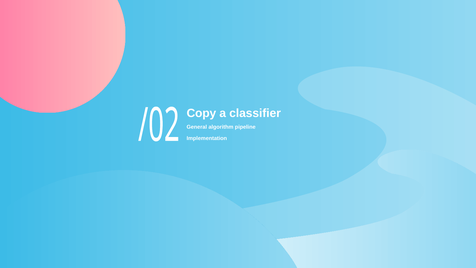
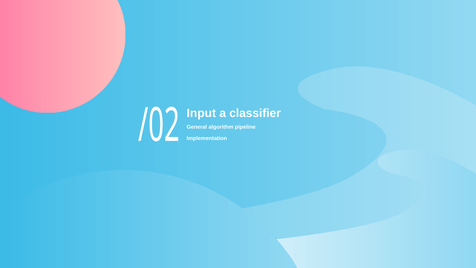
Copy: Copy -> Input
